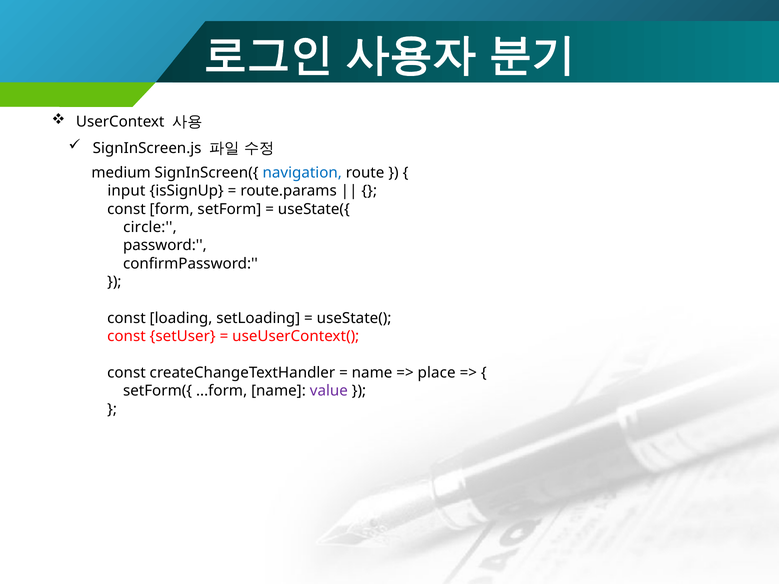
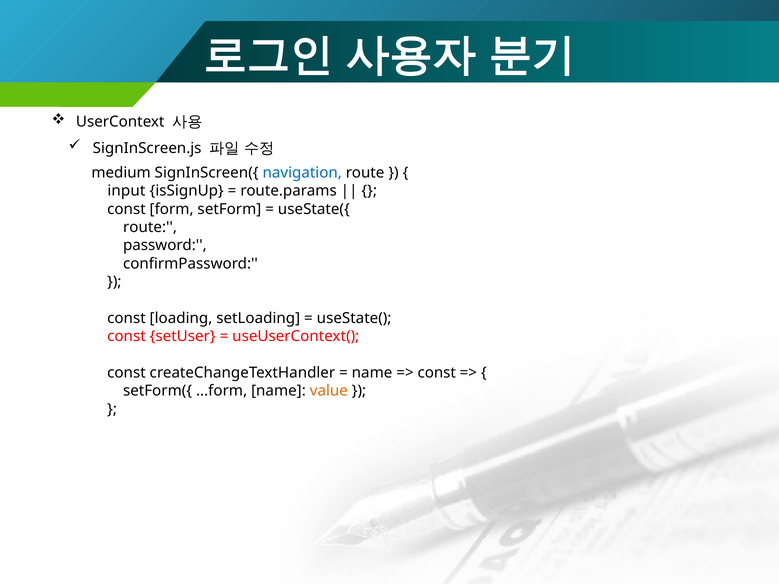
circle at (150, 227): circle -> route
place at (437, 373): place -> const
value colour: purple -> orange
